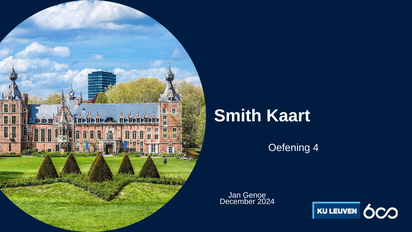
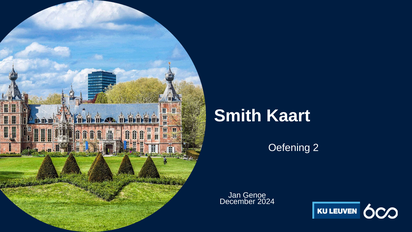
4: 4 -> 2
